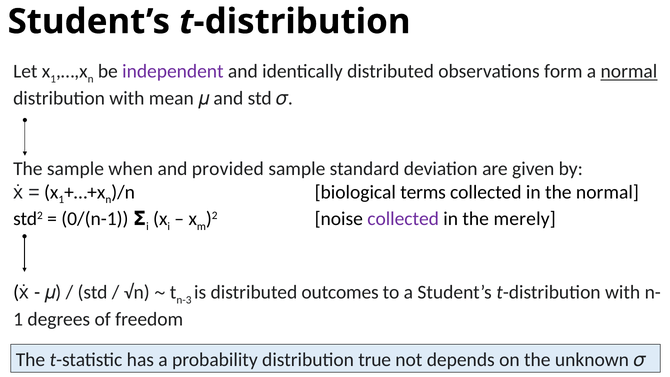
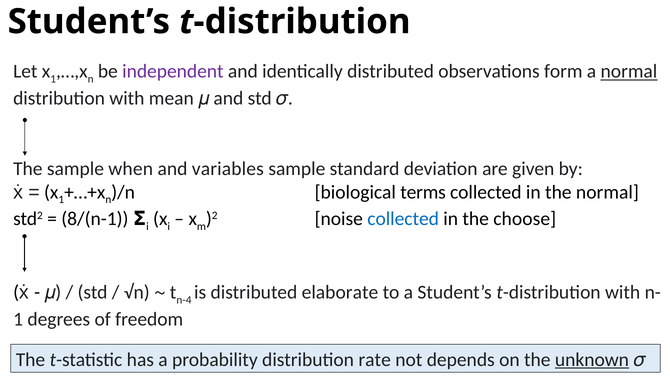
provided: provided -> variables
0/(n-1: 0/(n-1 -> 8/(n-1
collected at (403, 219) colour: purple -> blue
merely: merely -> choose
n-3: n-3 -> n-4
outcomes: outcomes -> elaborate
true: true -> rate
unknown underline: none -> present
